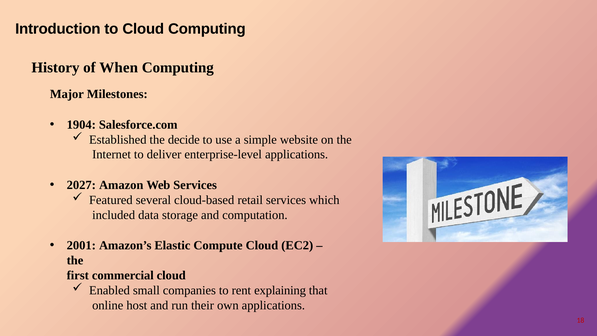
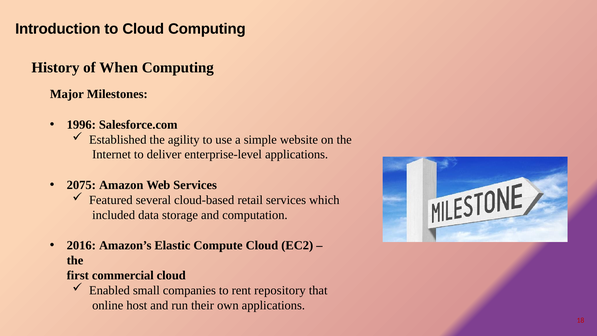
1904: 1904 -> 1996
decide: decide -> agility
2027: 2027 -> 2075
2001: 2001 -> 2016
explaining: explaining -> repository
